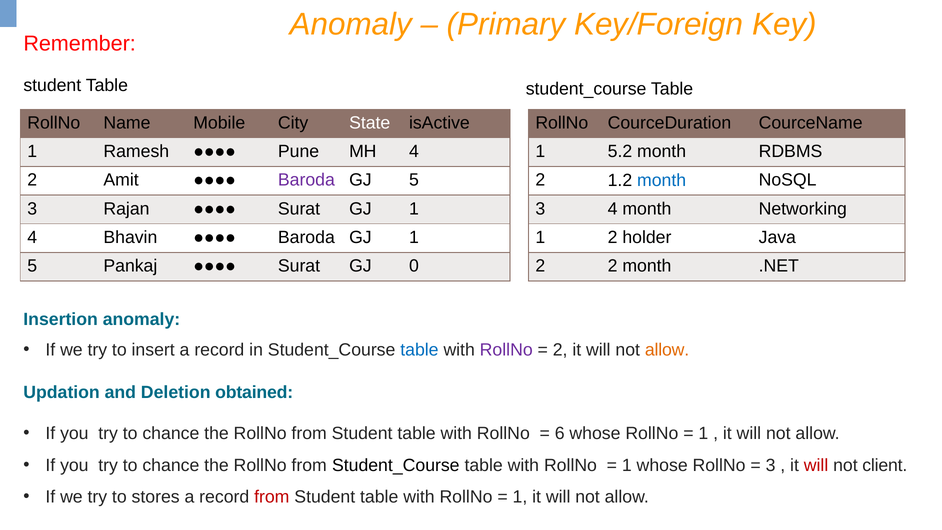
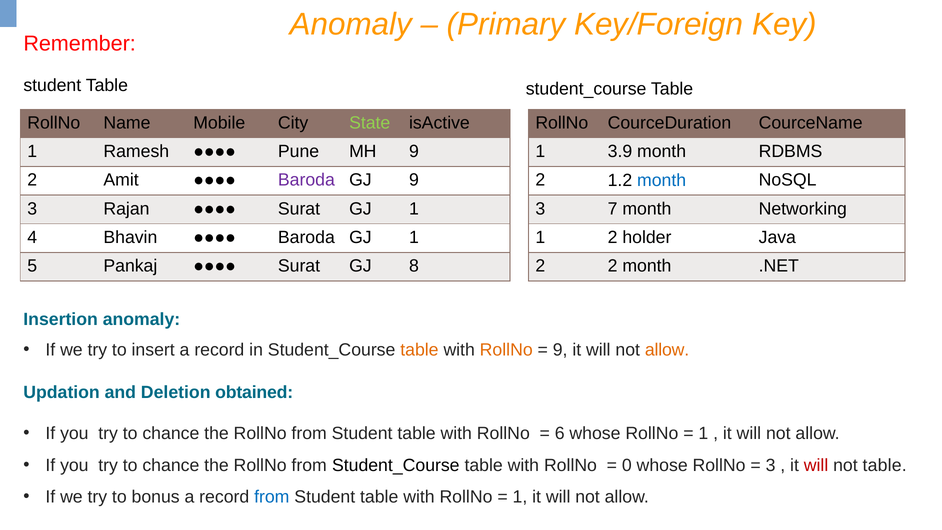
State colour: white -> light green
MH 4: 4 -> 9
5.2: 5.2 -> 3.9
GJ 5: 5 -> 9
3 4: 4 -> 7
0: 0 -> 8
table at (419, 350) colour: blue -> orange
RollNo at (506, 350) colour: purple -> orange
2 at (560, 350): 2 -> 9
1 at (627, 465): 1 -> 0
not client: client -> table
stores: stores -> bonus
from at (272, 497) colour: red -> blue
